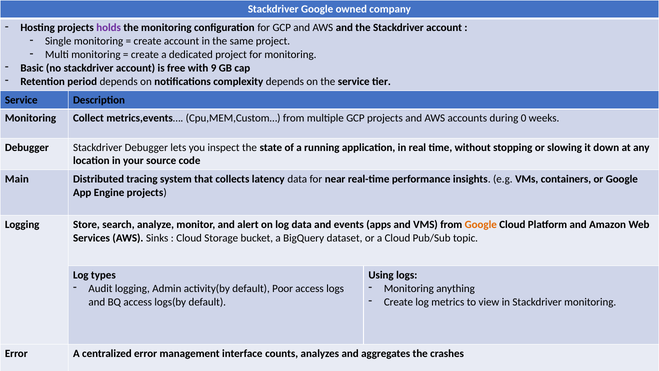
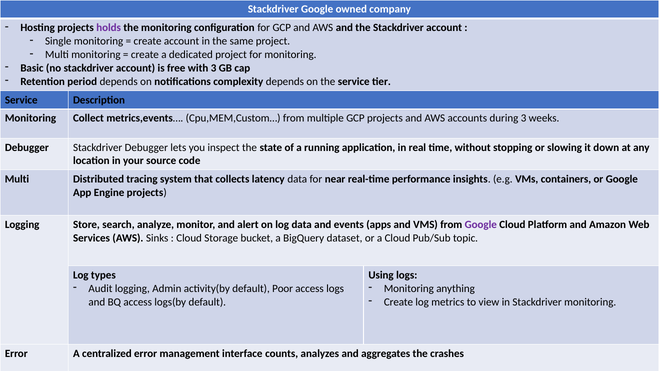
with 9: 9 -> 3
during 0: 0 -> 3
Main at (17, 179): Main -> Multi
Google at (481, 224) colour: orange -> purple
